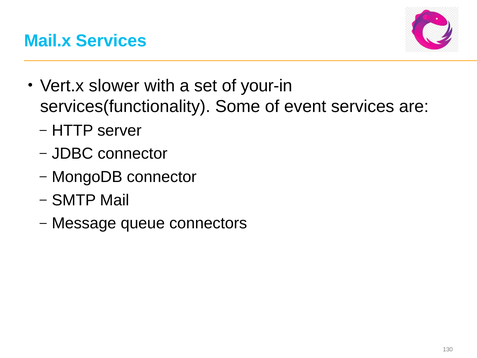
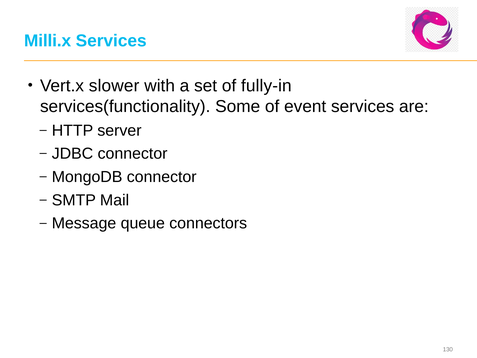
Mail.x: Mail.x -> Milli.x
your-in: your-in -> fully-in
